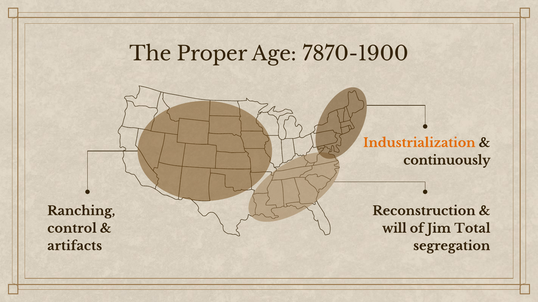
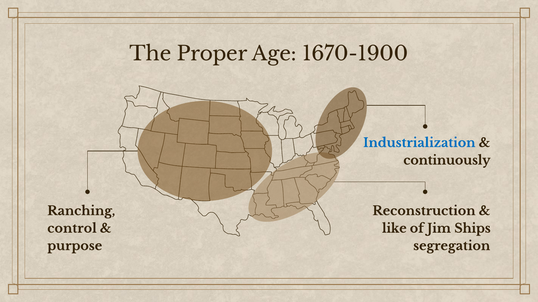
7870-1900: 7870-1900 -> 1670-1900
Industrialization colour: orange -> blue
will: will -> like
Total: Total -> Ships
artifacts: artifacts -> purpose
